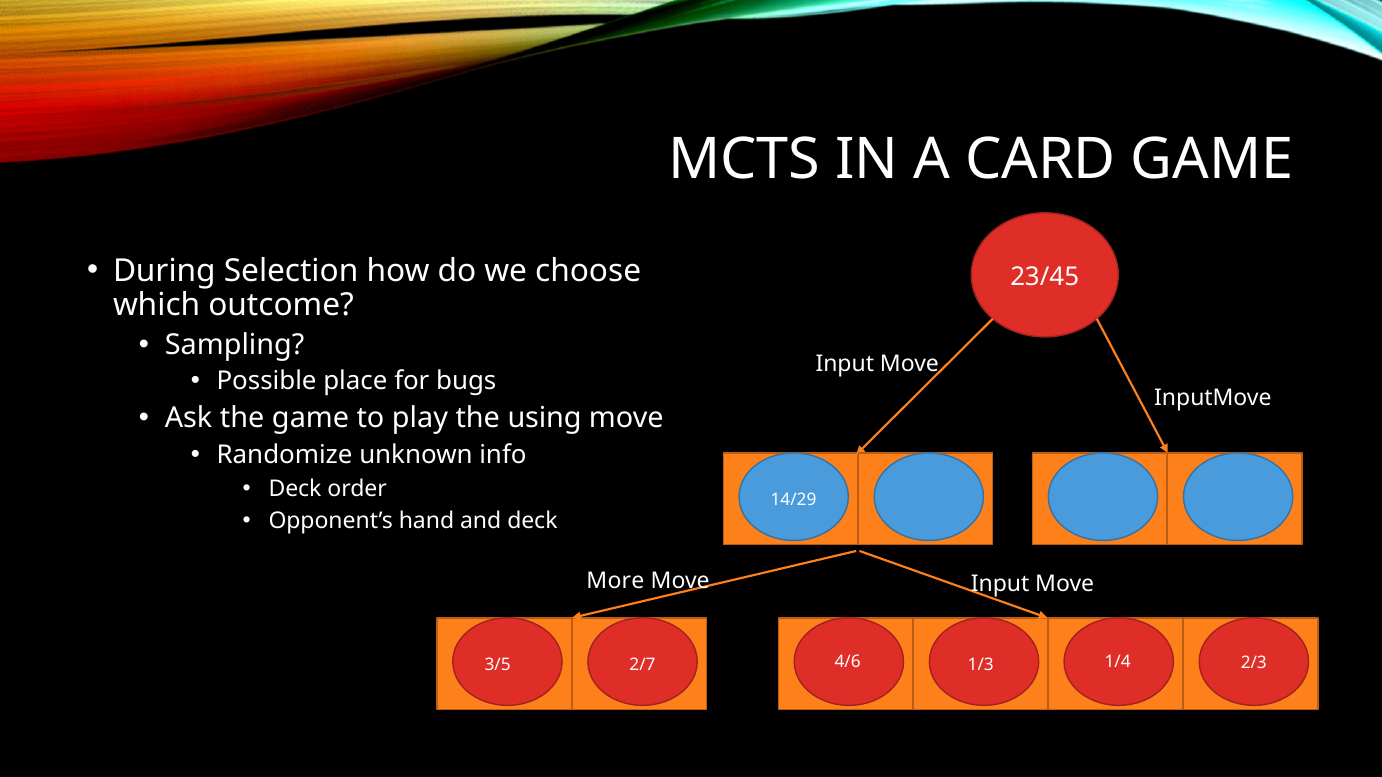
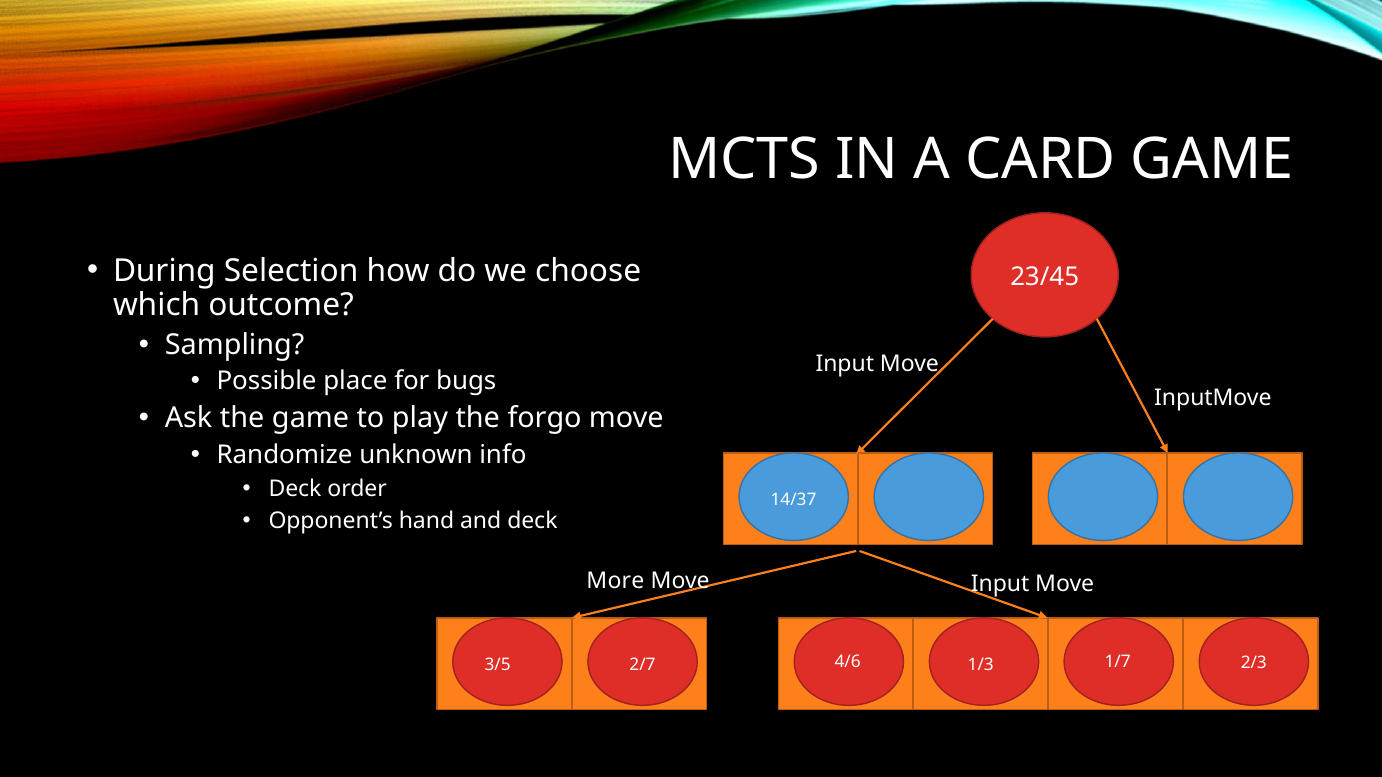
using: using -> forgo
14/29: 14/29 -> 14/37
1/4: 1/4 -> 1/7
